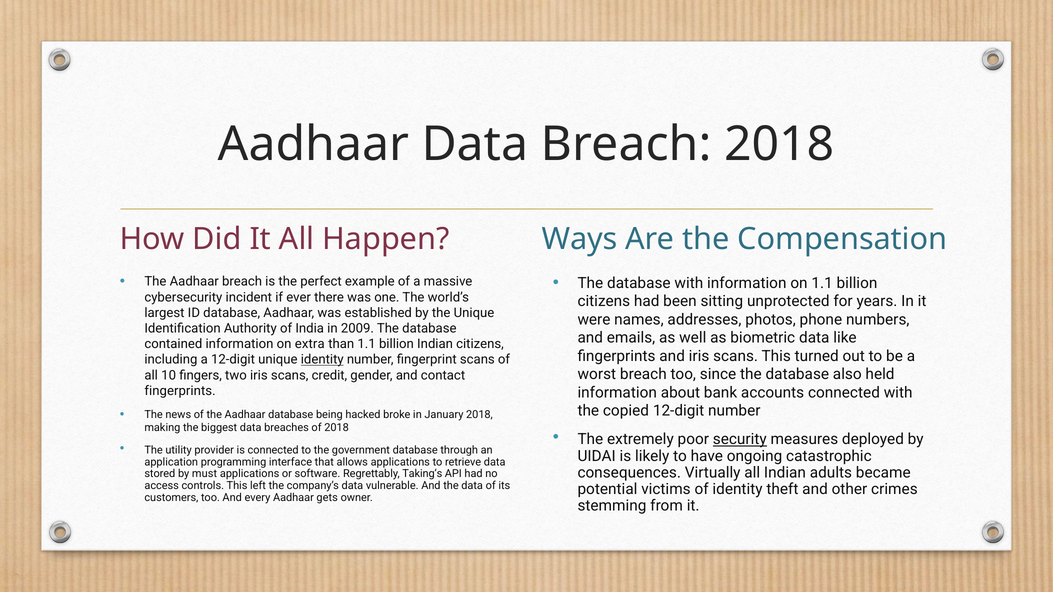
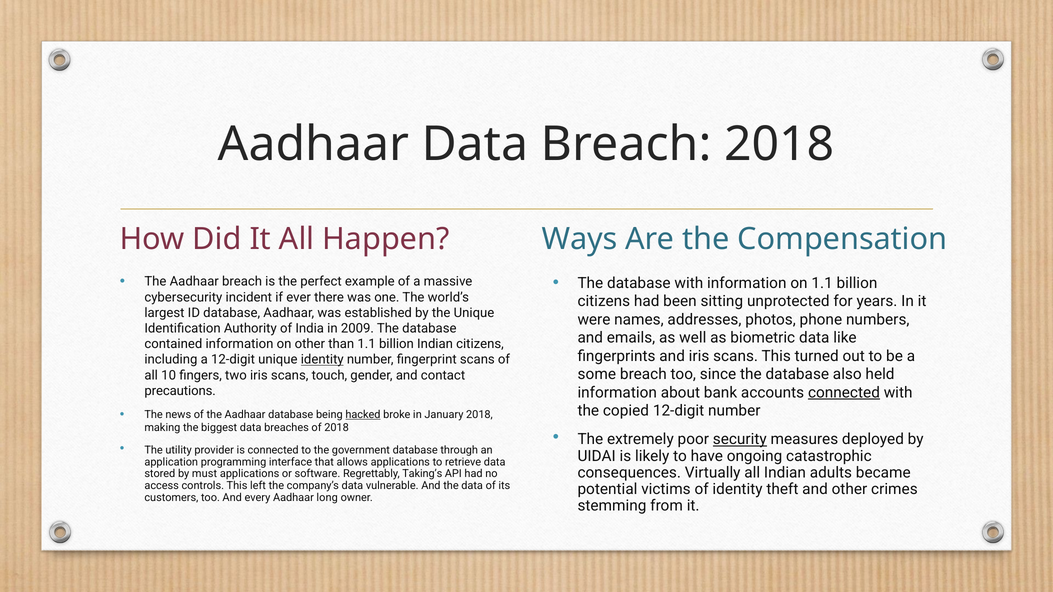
on extra: extra -> other
worst: worst -> some
credit: credit -> touch
fingerprints at (180, 391): fingerprints -> precautions
connected at (844, 393) underline: none -> present
hacked underline: none -> present
gets: gets -> long
